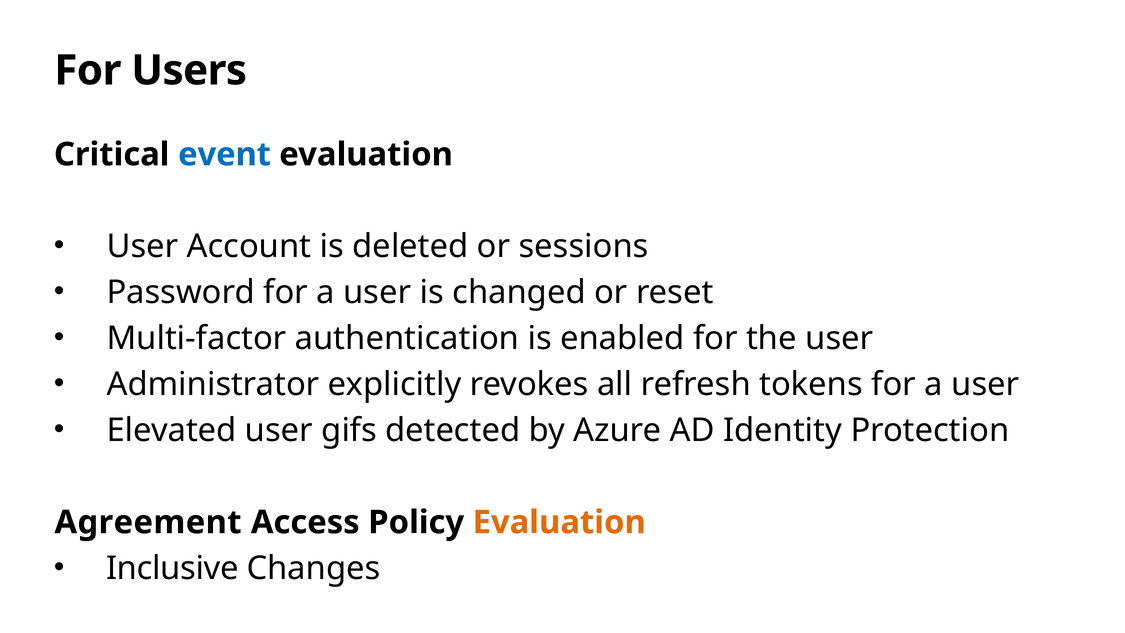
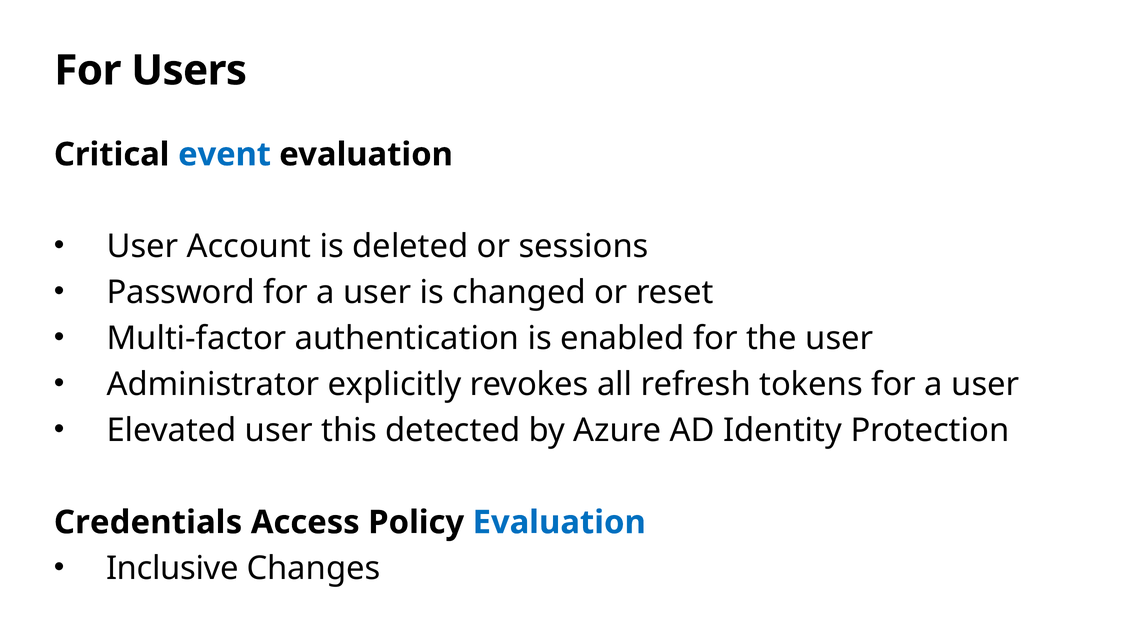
gifs: gifs -> this
Agreement: Agreement -> Credentials
Evaluation at (559, 522) colour: orange -> blue
